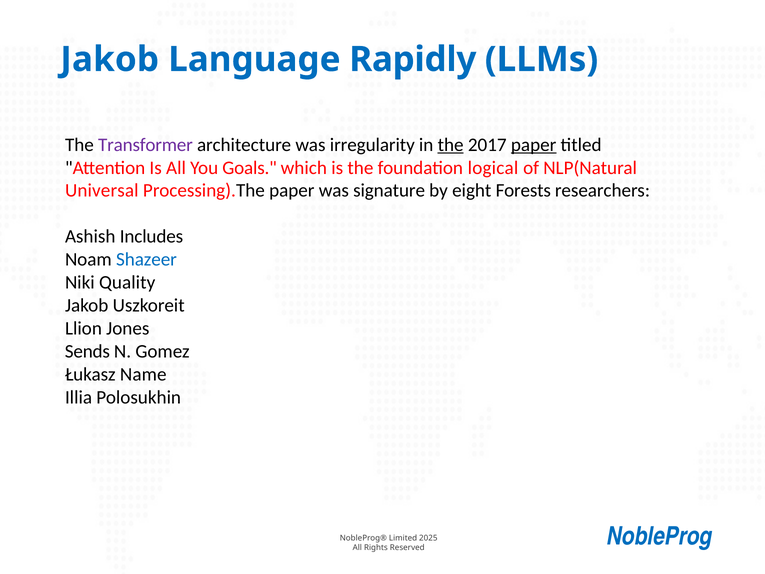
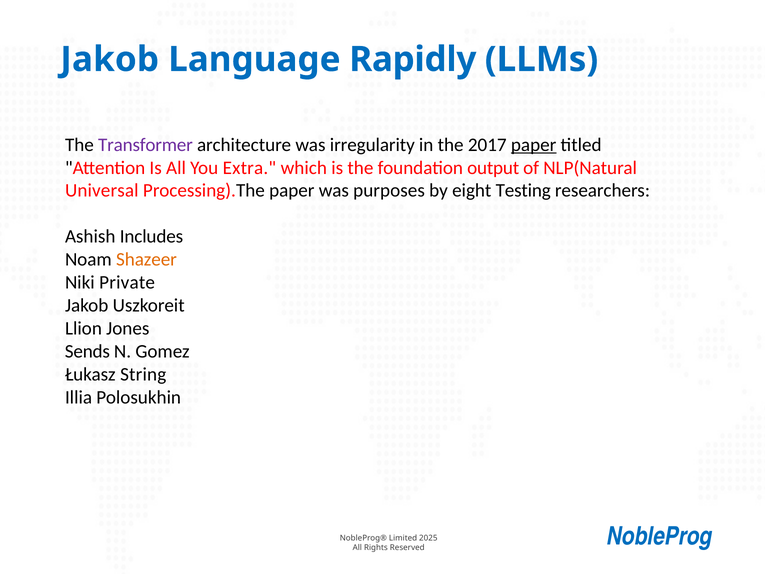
the at (451, 145) underline: present -> none
Goals: Goals -> Extra
logical: logical -> output
signature: signature -> purposes
Forests: Forests -> Testing
Shazeer colour: blue -> orange
Quality: Quality -> Private
Name: Name -> String
